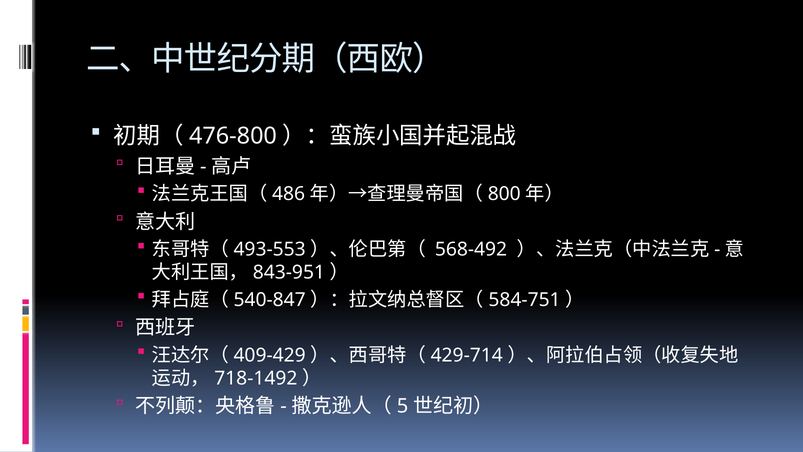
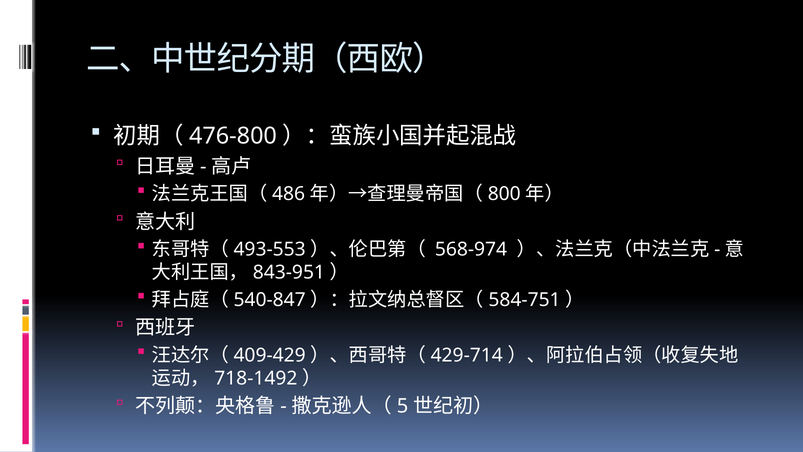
568-492: 568-492 -> 568-974
